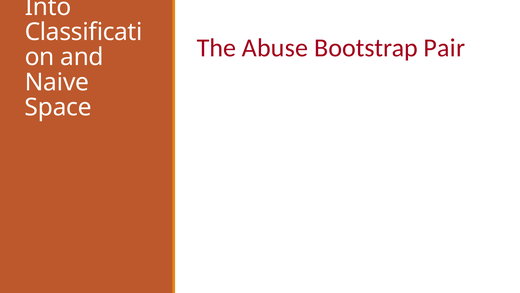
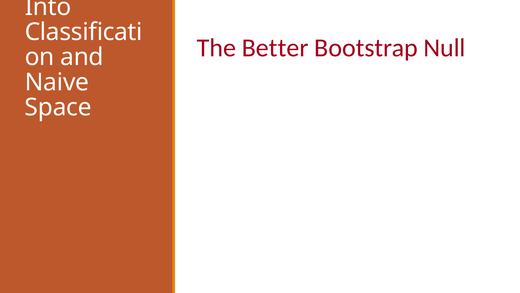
Abuse: Abuse -> Better
Pair: Pair -> Null
